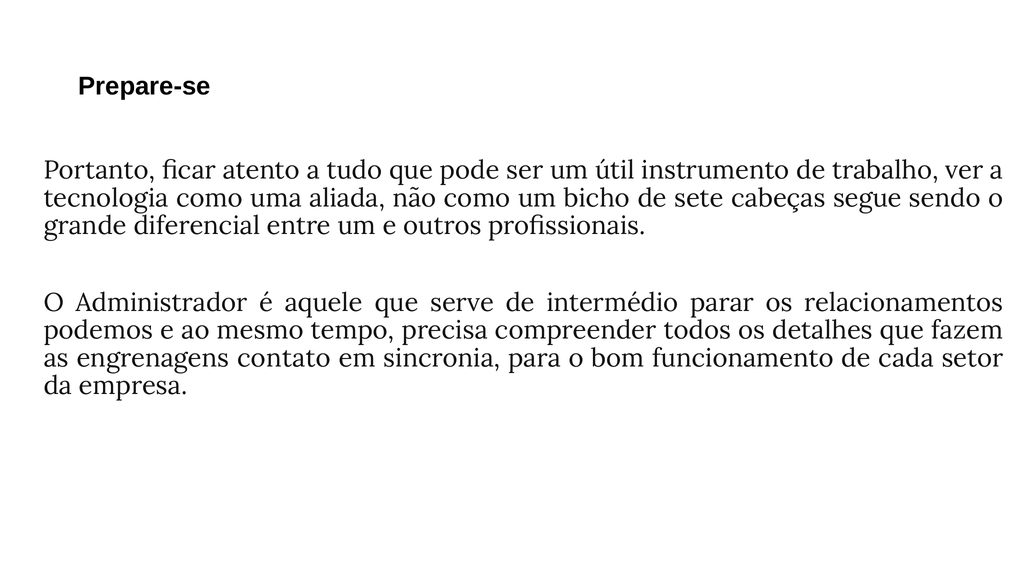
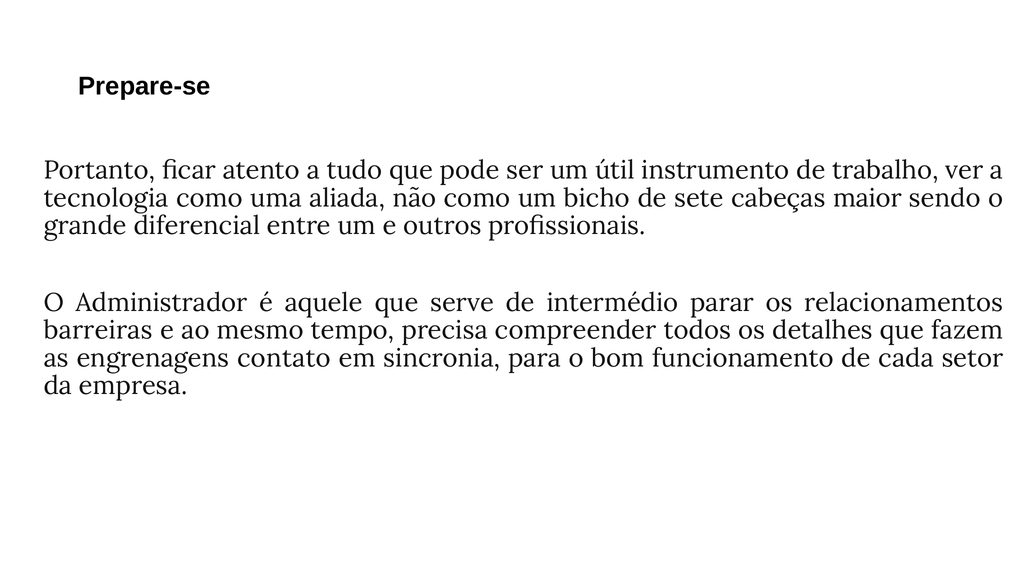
segue: segue -> maior
podemos: podemos -> barreiras
